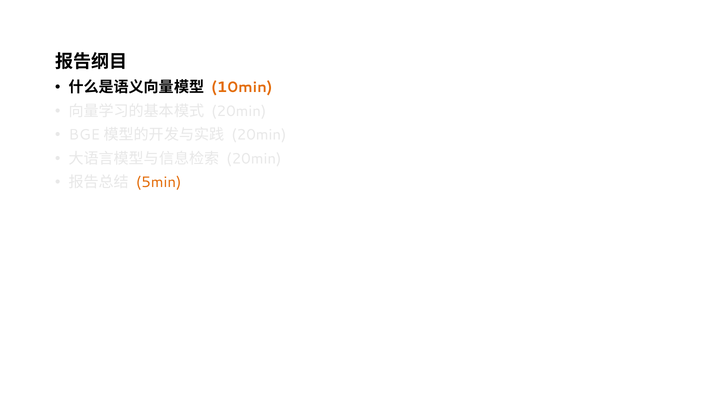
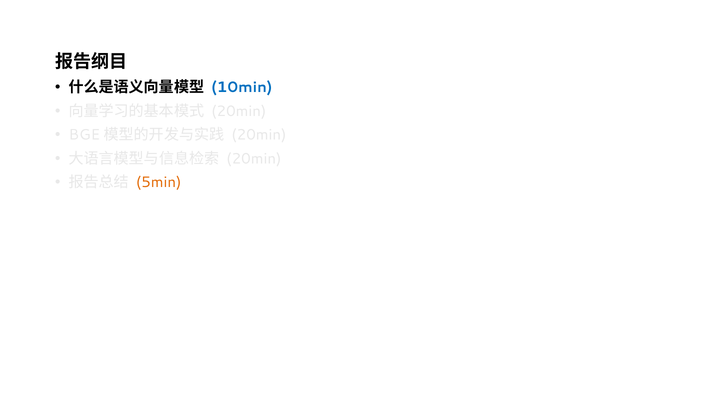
10min colour: orange -> blue
